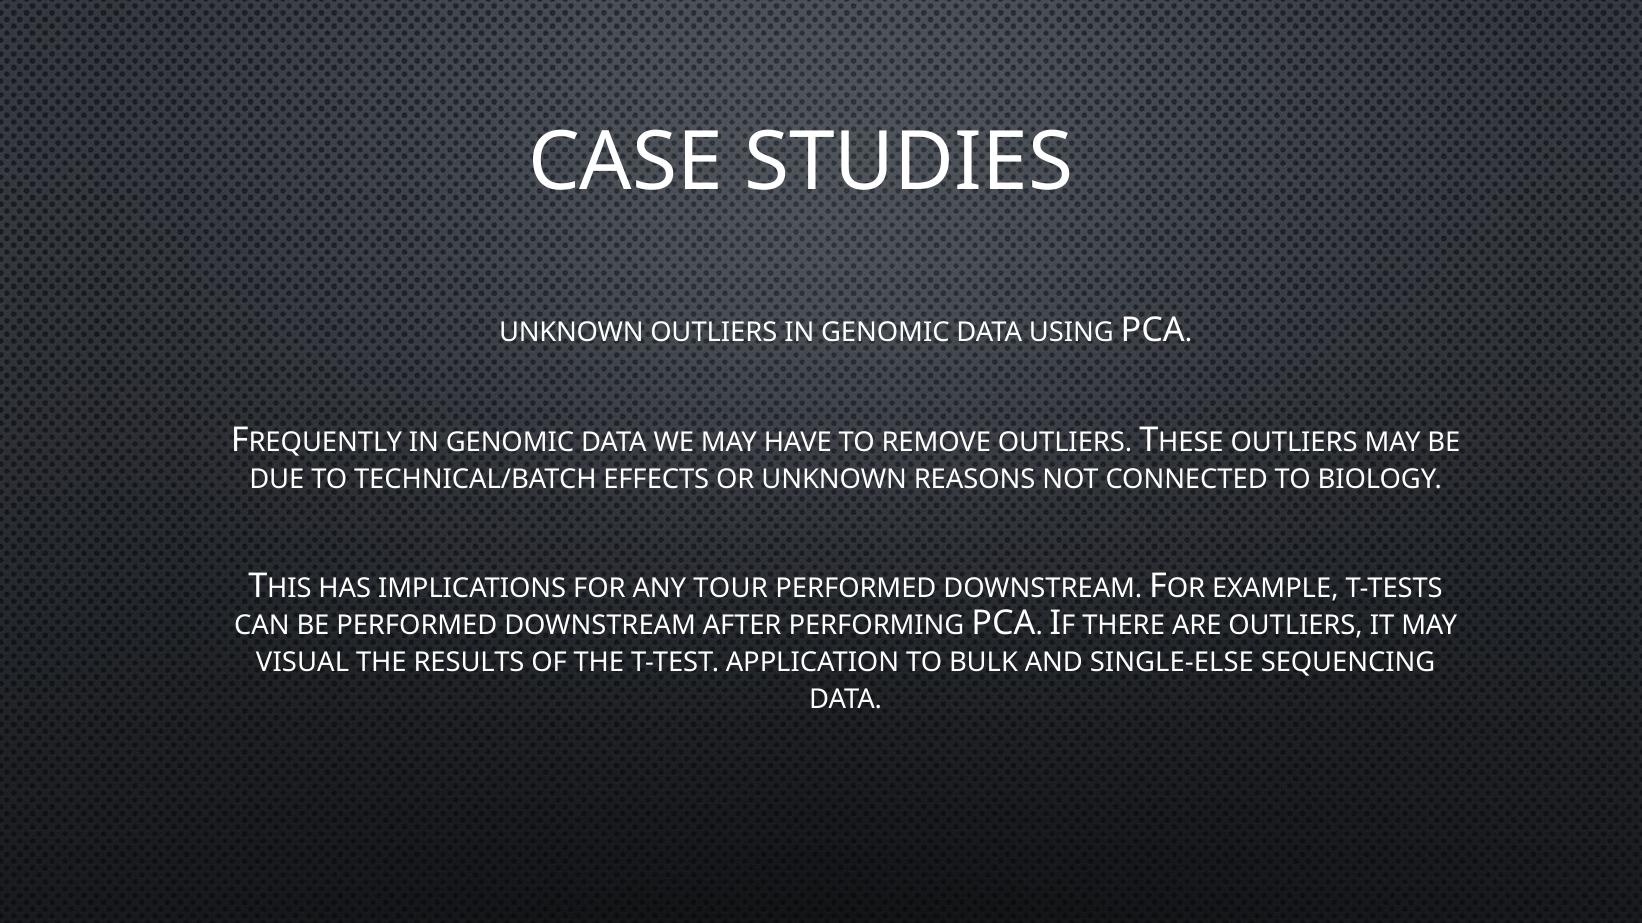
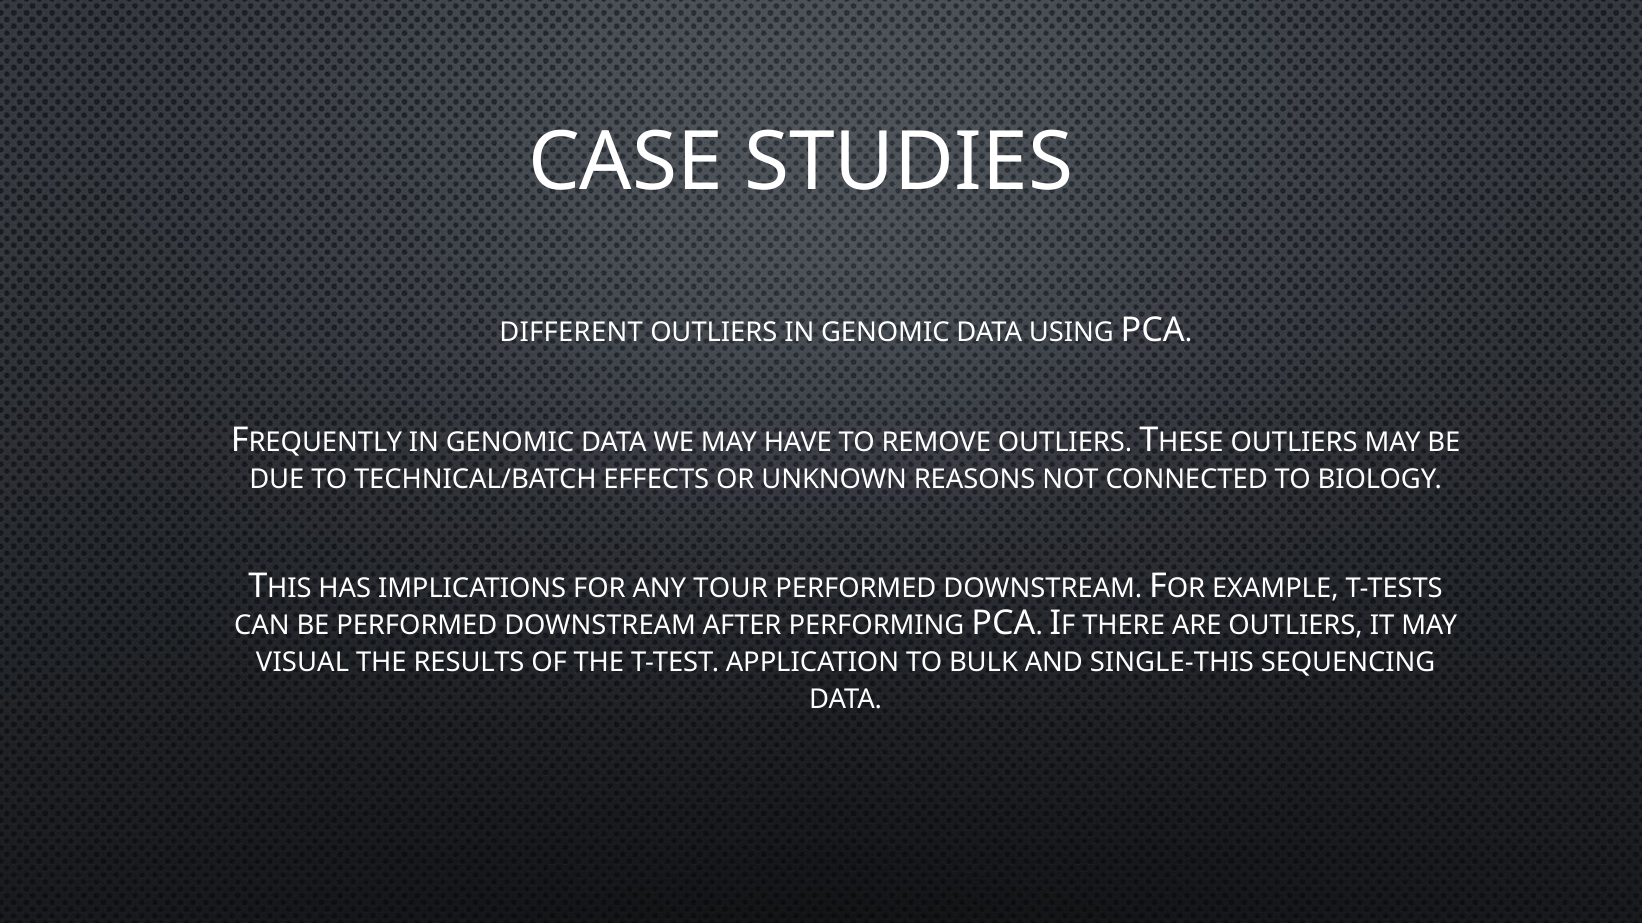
UNKNOWN at (571, 333): UNKNOWN -> DIFFERENT
SINGLE-ELSE: SINGLE-ELSE -> SINGLE-THIS
